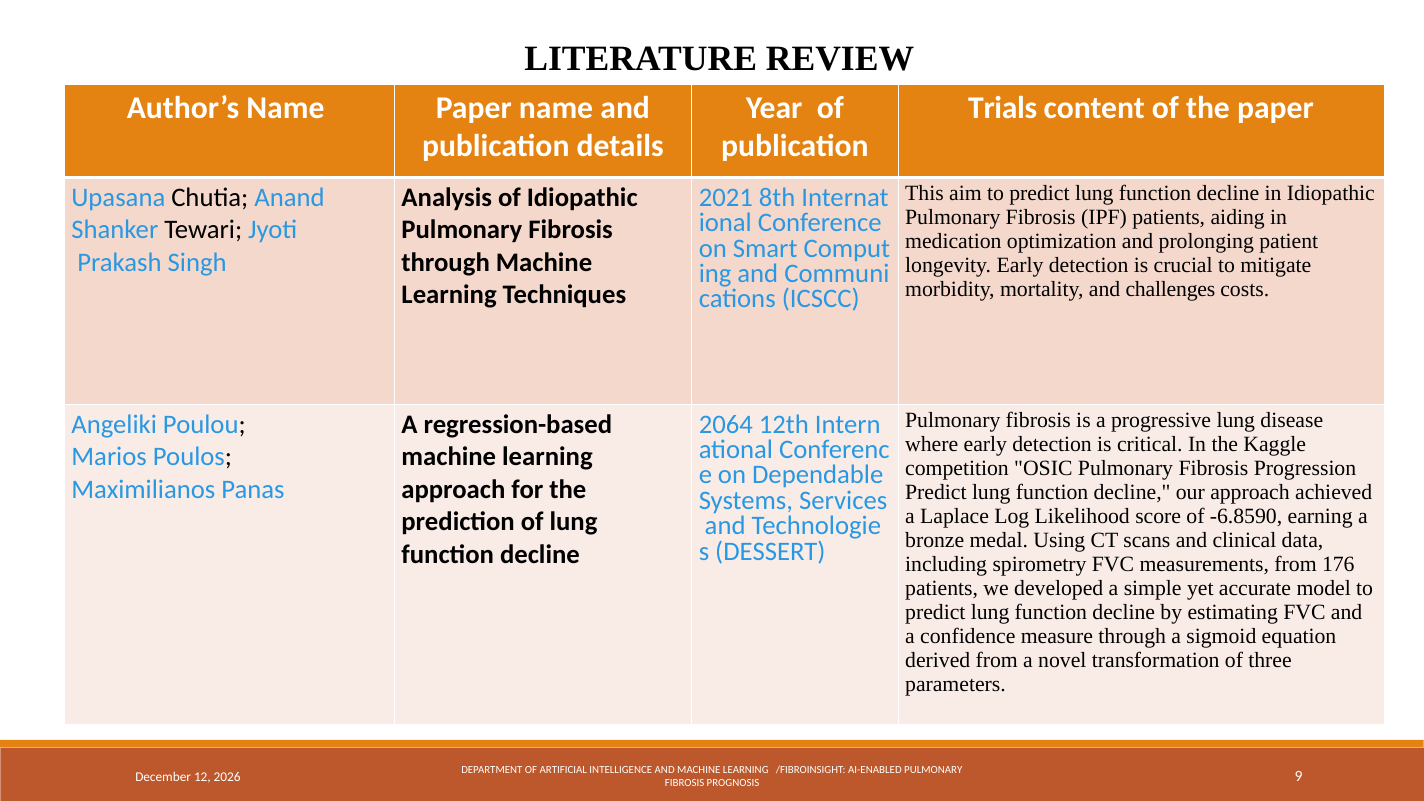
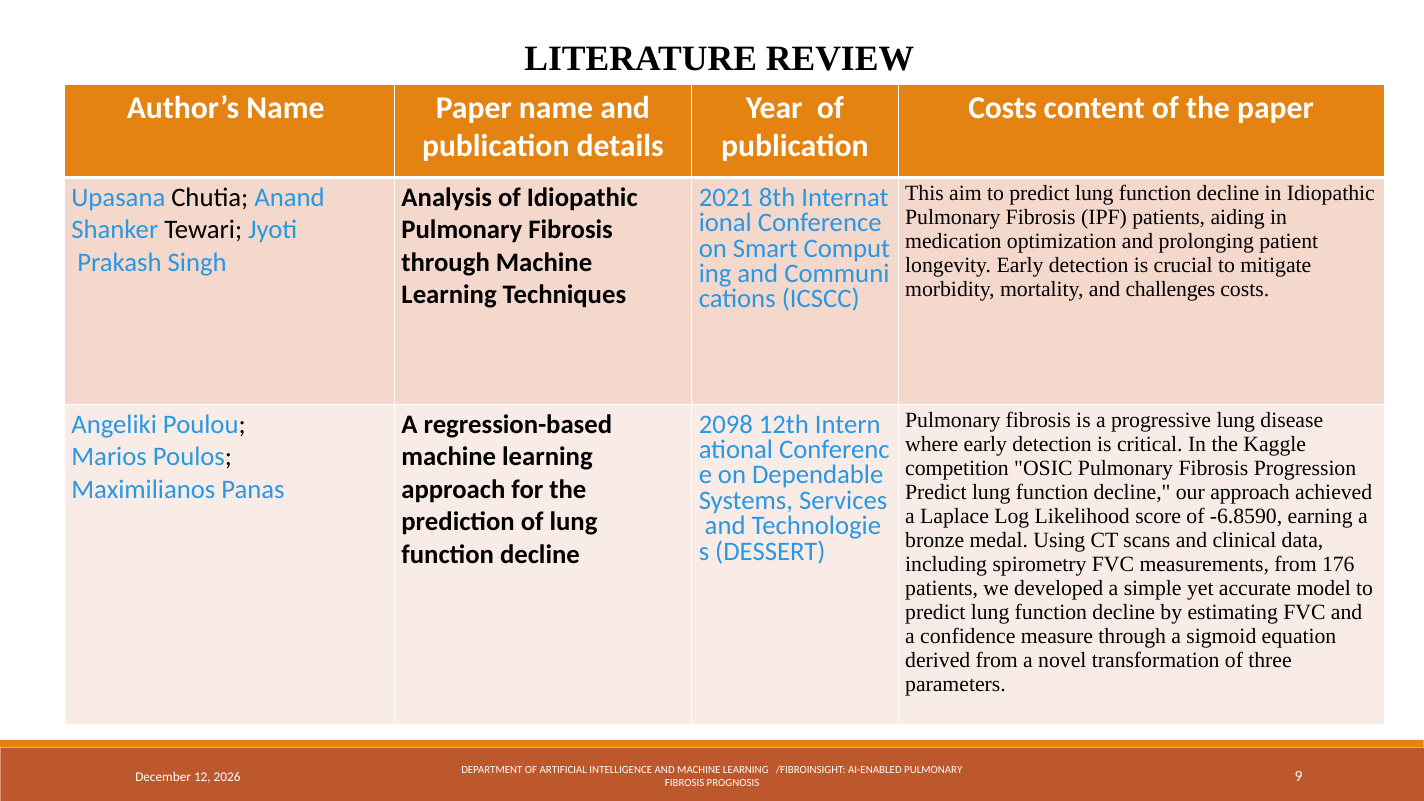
Trials at (1003, 108): Trials -> Costs
2064: 2064 -> 2098
